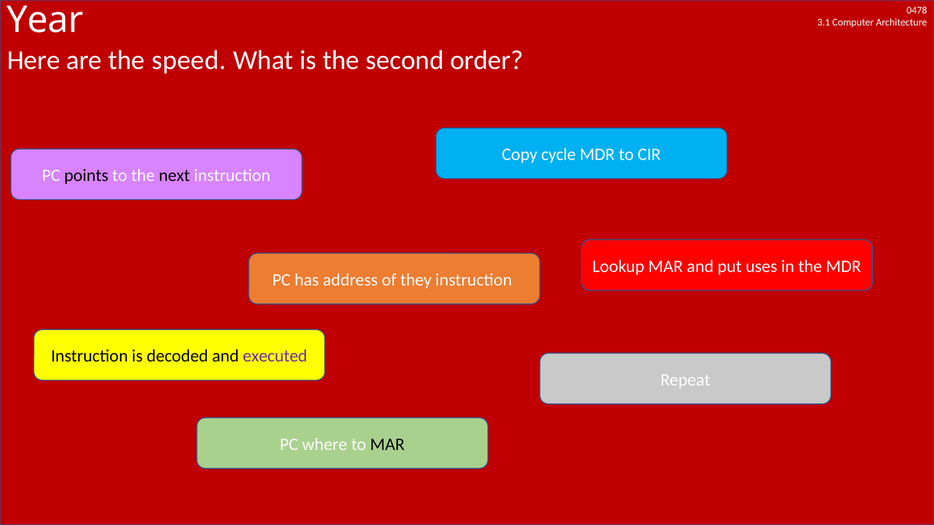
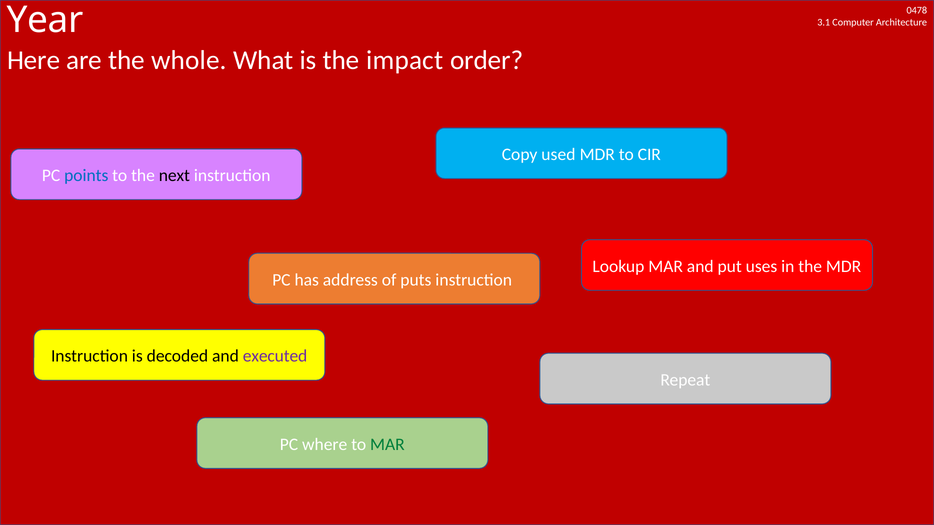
speed: speed -> whole
second: second -> impact
cycle: cycle -> used
points colour: black -> blue
they: they -> puts
MAR at (387, 445) colour: black -> green
